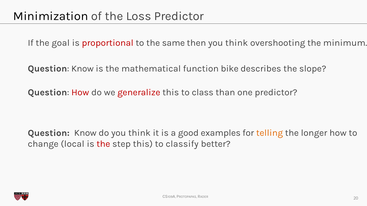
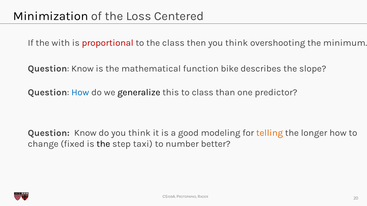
Loss Predictor: Predictor -> Centered
goal: goal -> with
the same: same -> class
How at (80, 92) colour: red -> blue
generalize colour: red -> black
examples: examples -> modeling
local: local -> fixed
the at (103, 144) colour: red -> black
step this: this -> taxi
classify: classify -> number
